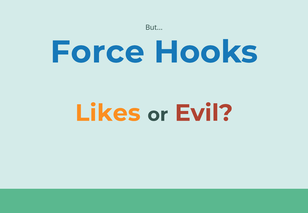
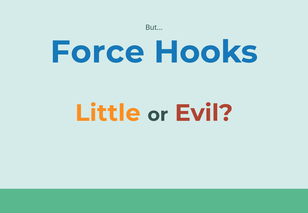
Likes: Likes -> Little
